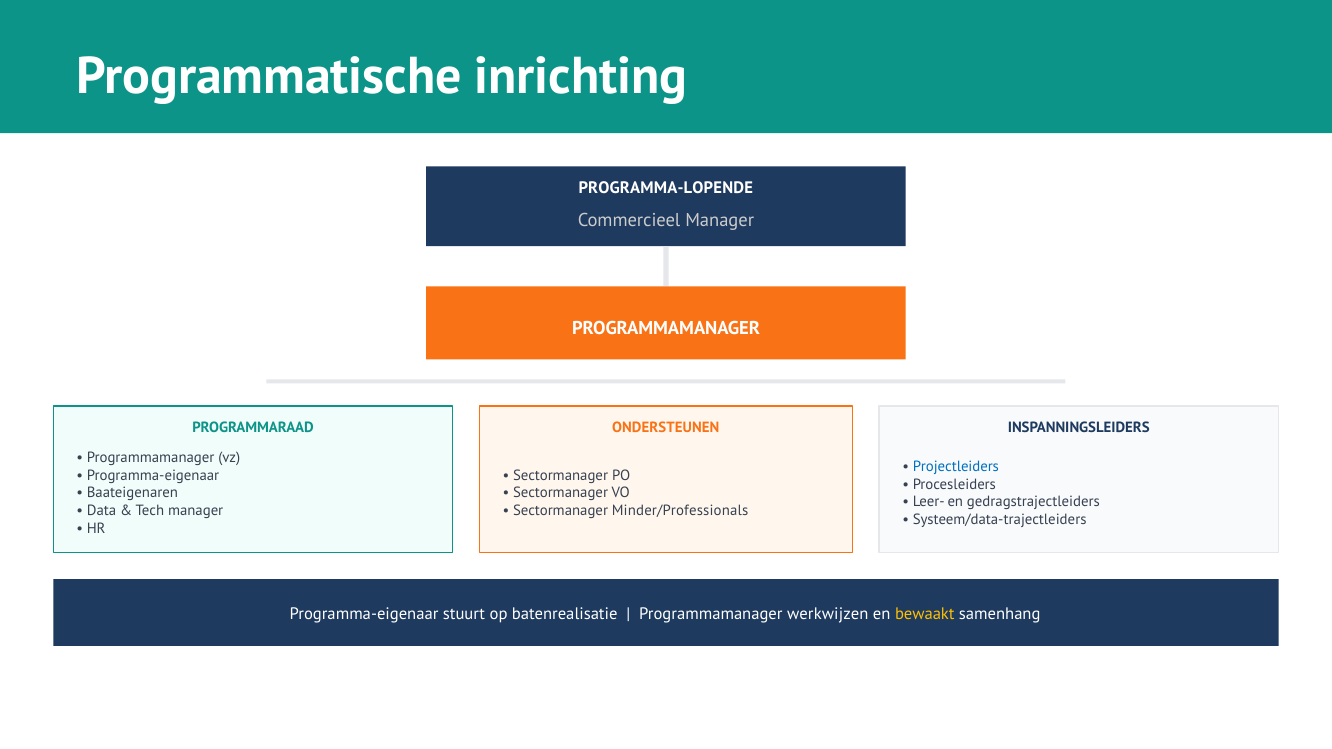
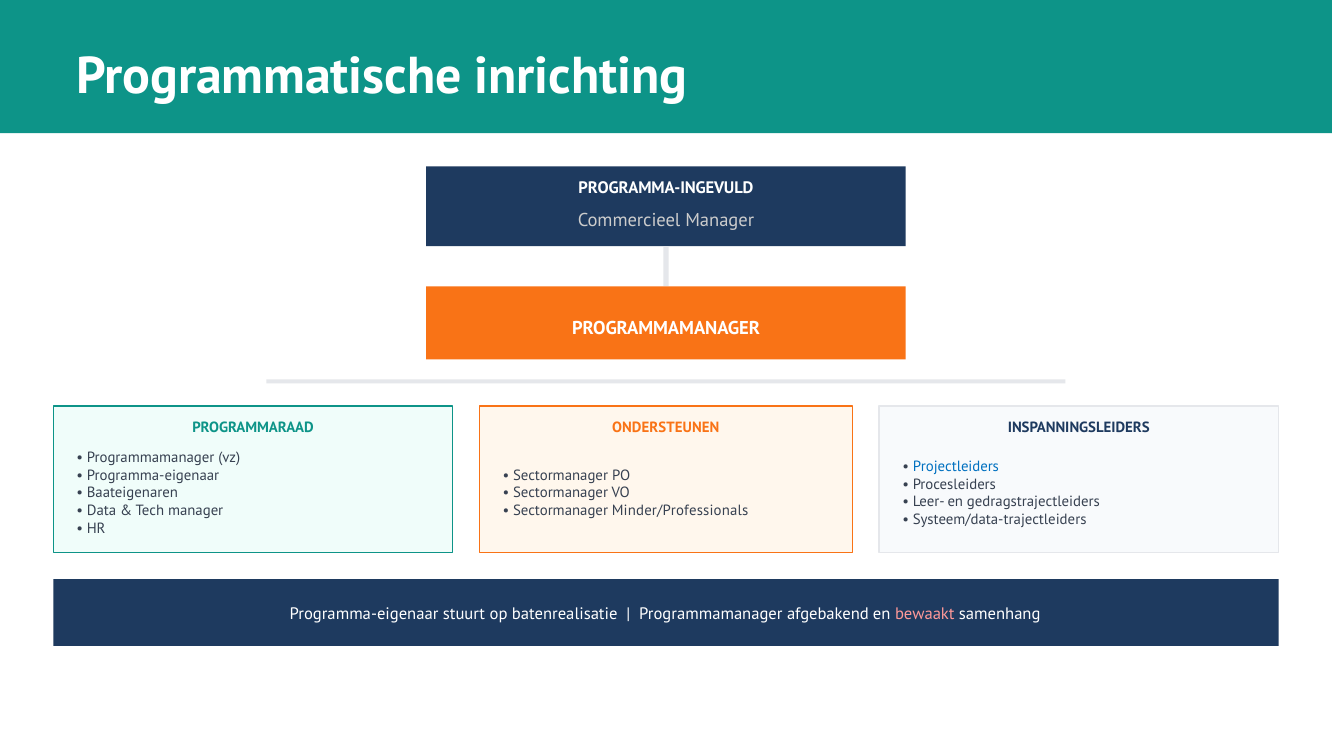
PROGRAMMA-LOPENDE: PROGRAMMA-LOPENDE -> PROGRAMMA-INGEVULD
werkwijzen: werkwijzen -> afgebakend
bewaakt colour: yellow -> pink
